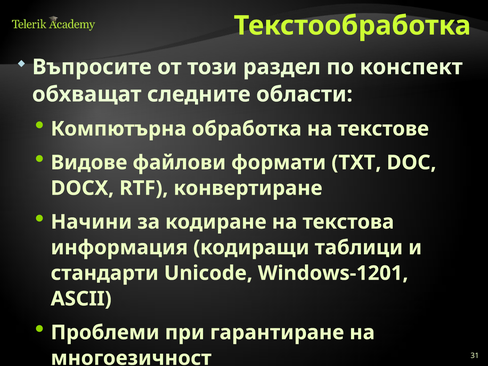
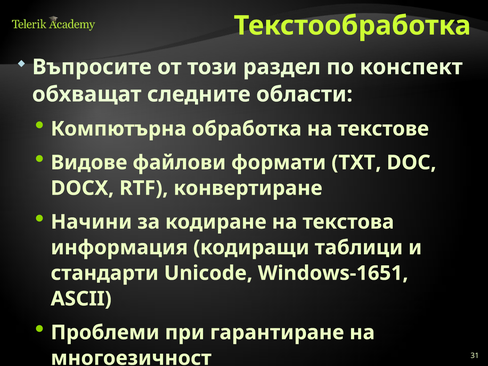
Windows-1201: Windows-1201 -> Windows-1651
